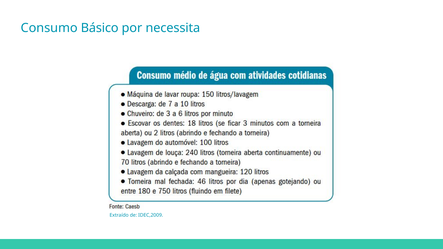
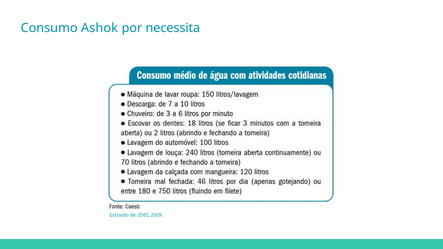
Básico: Básico -> Ashok
